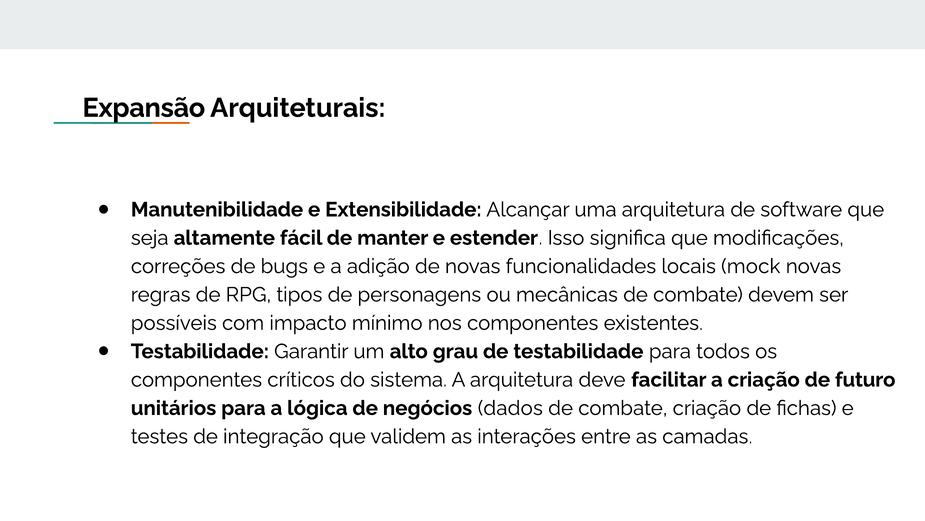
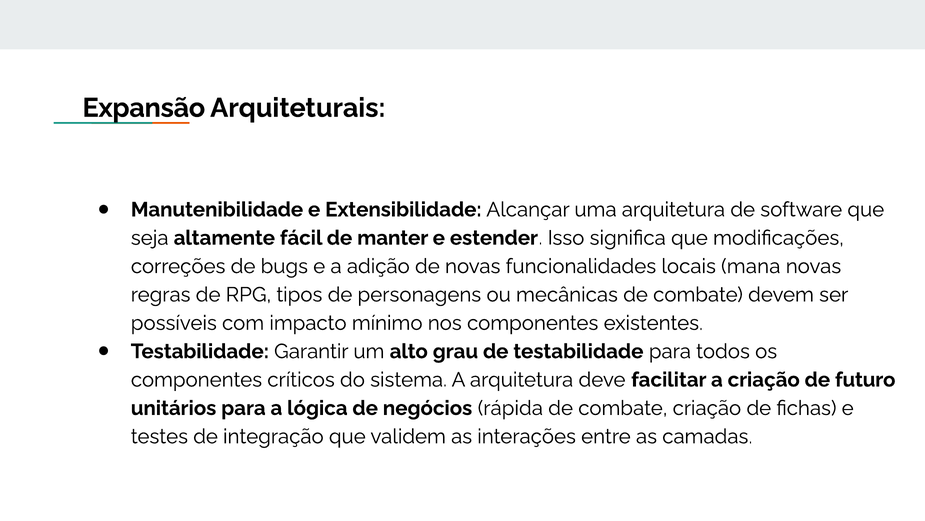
mock: mock -> mana
dados: dados -> rápida
